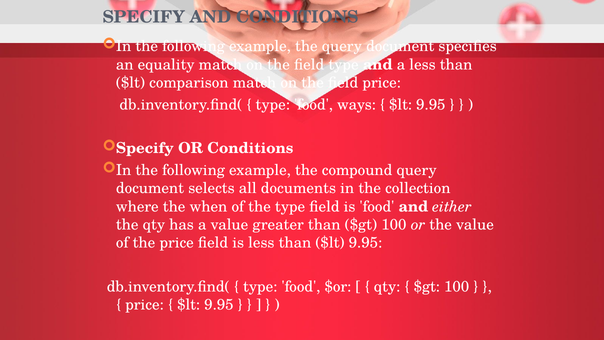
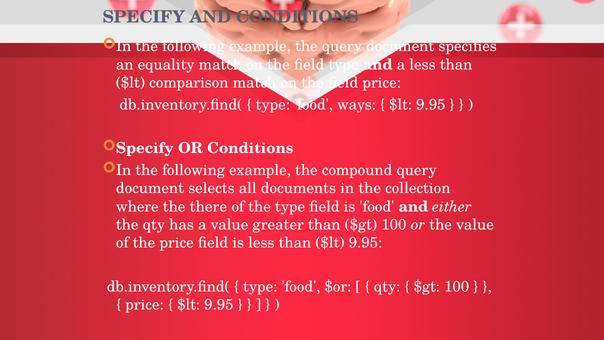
when: when -> there
